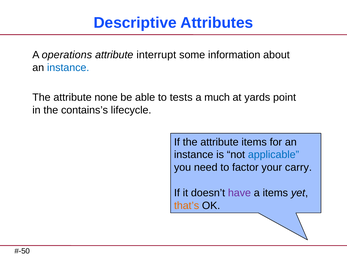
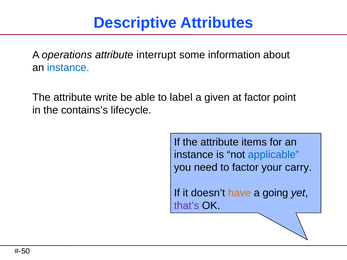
none: none -> write
tests: tests -> label
much: much -> given
at yards: yards -> factor
have colour: purple -> orange
a items: items -> going
that’s colour: orange -> purple
